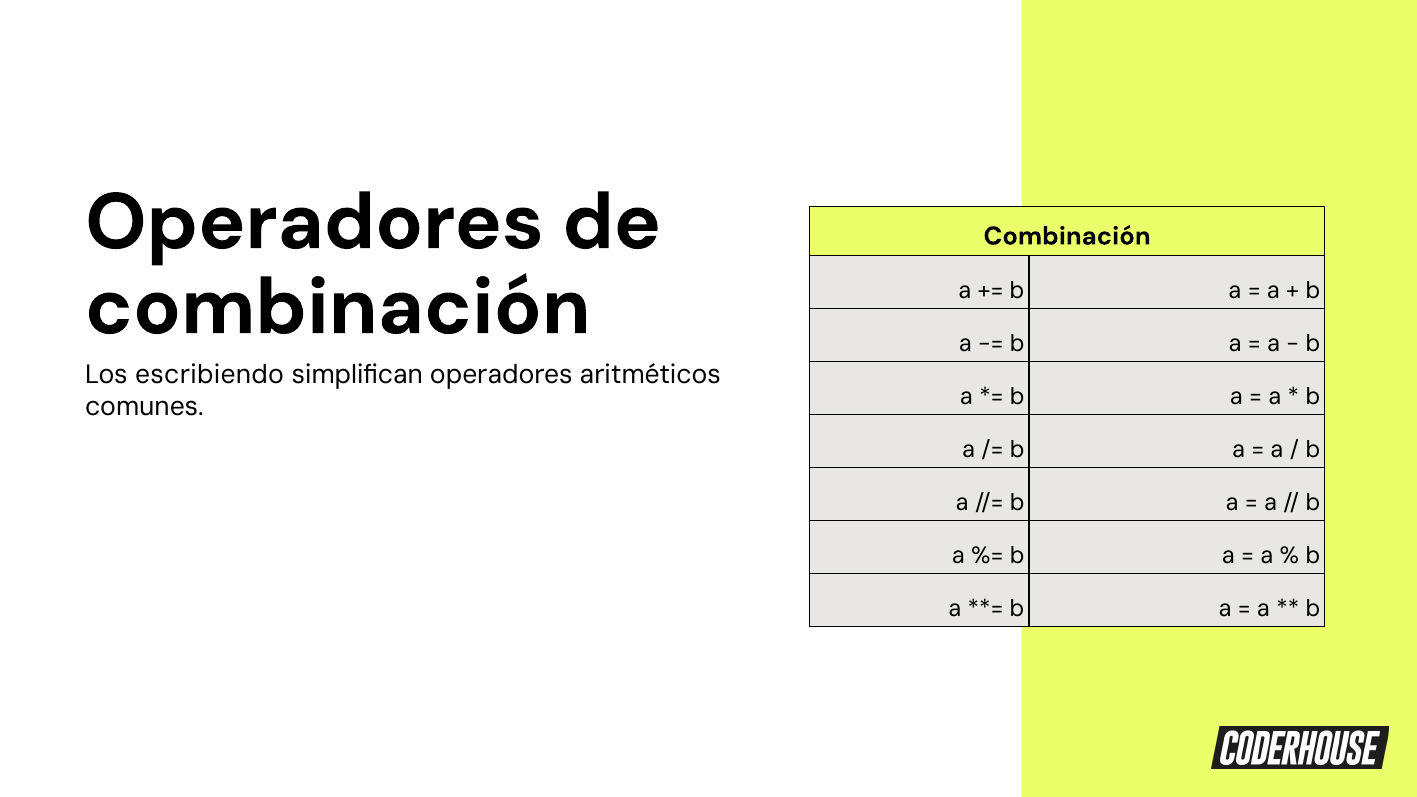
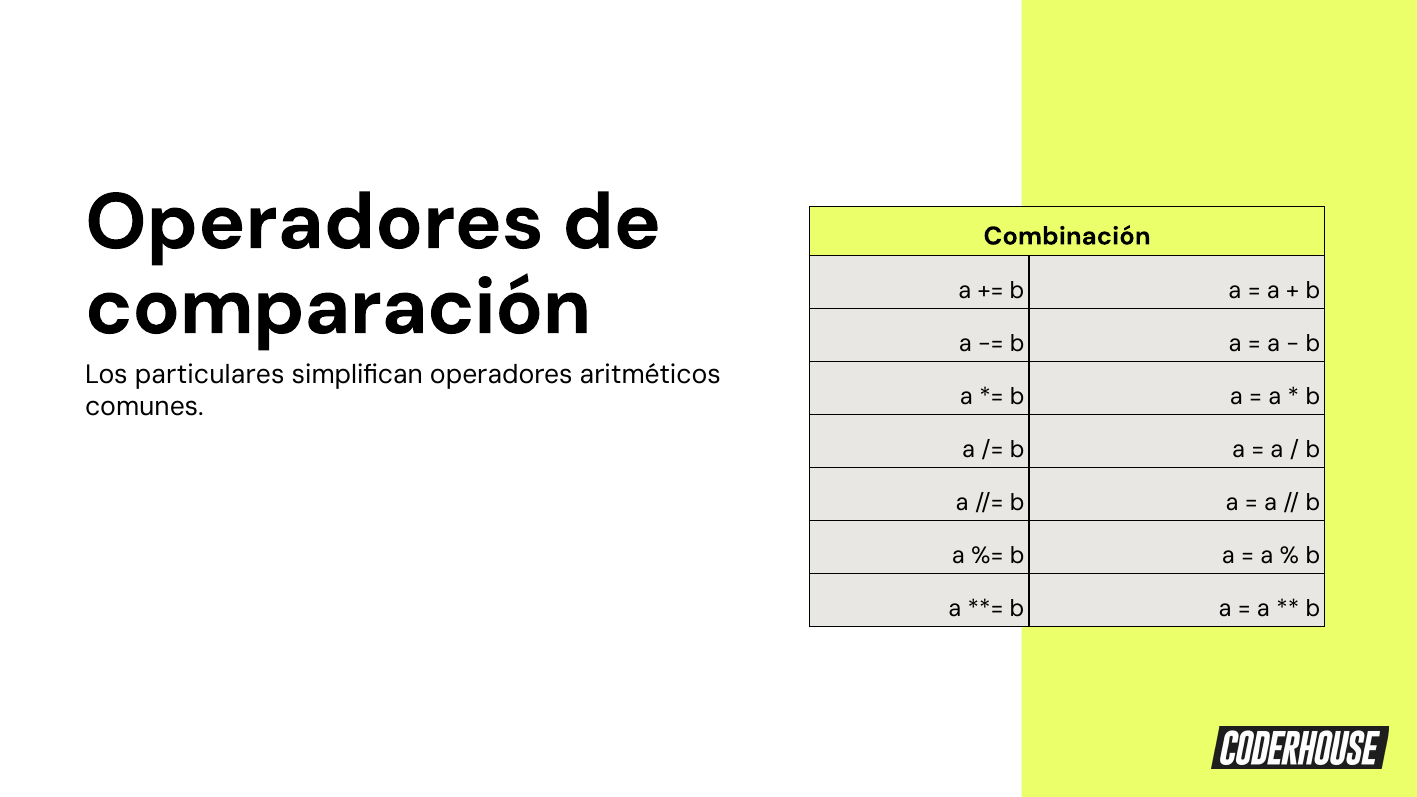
combinación at (338, 307): combinación -> comparación
escribiendo: escribiendo -> particulares
